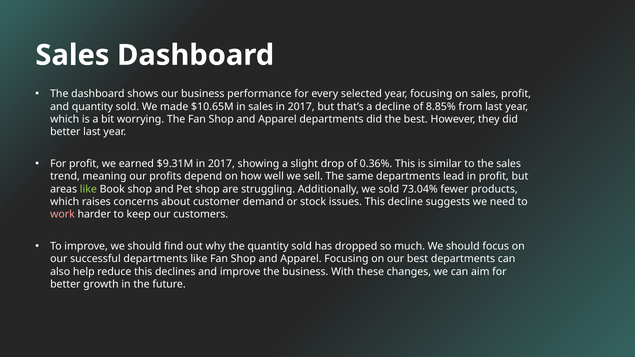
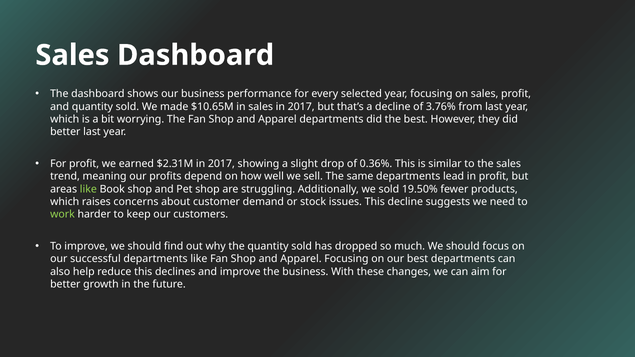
8.85%: 8.85% -> 3.76%
$9.31M: $9.31M -> $2.31M
73.04%: 73.04% -> 19.50%
work colour: pink -> light green
